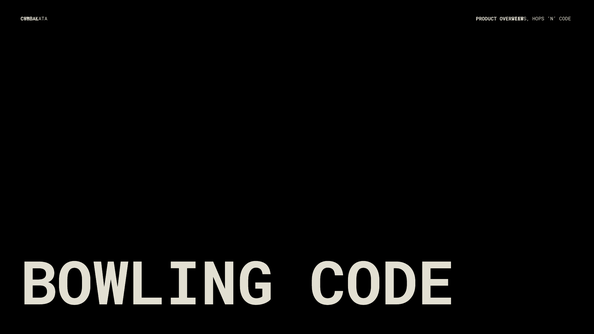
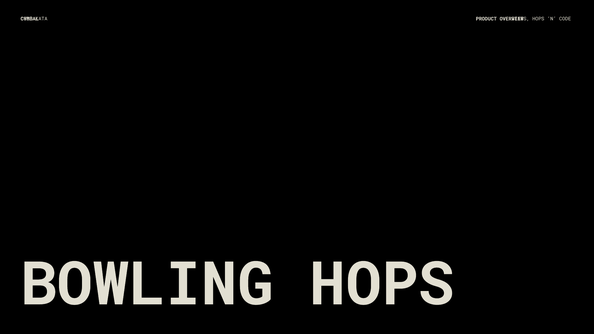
BOWLING CODE: CODE -> HOPS
